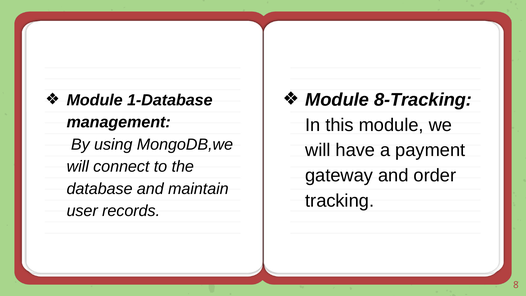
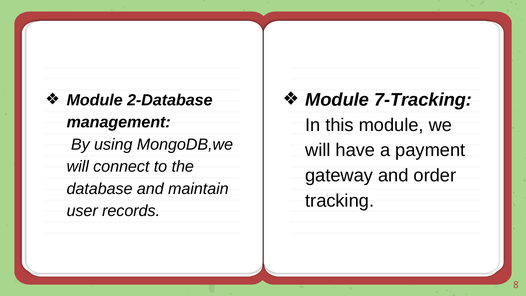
8-Tracking: 8-Tracking -> 7-Tracking
1-Database: 1-Database -> 2-Database
